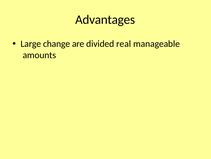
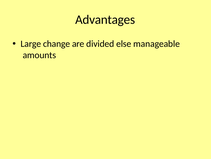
real: real -> else
